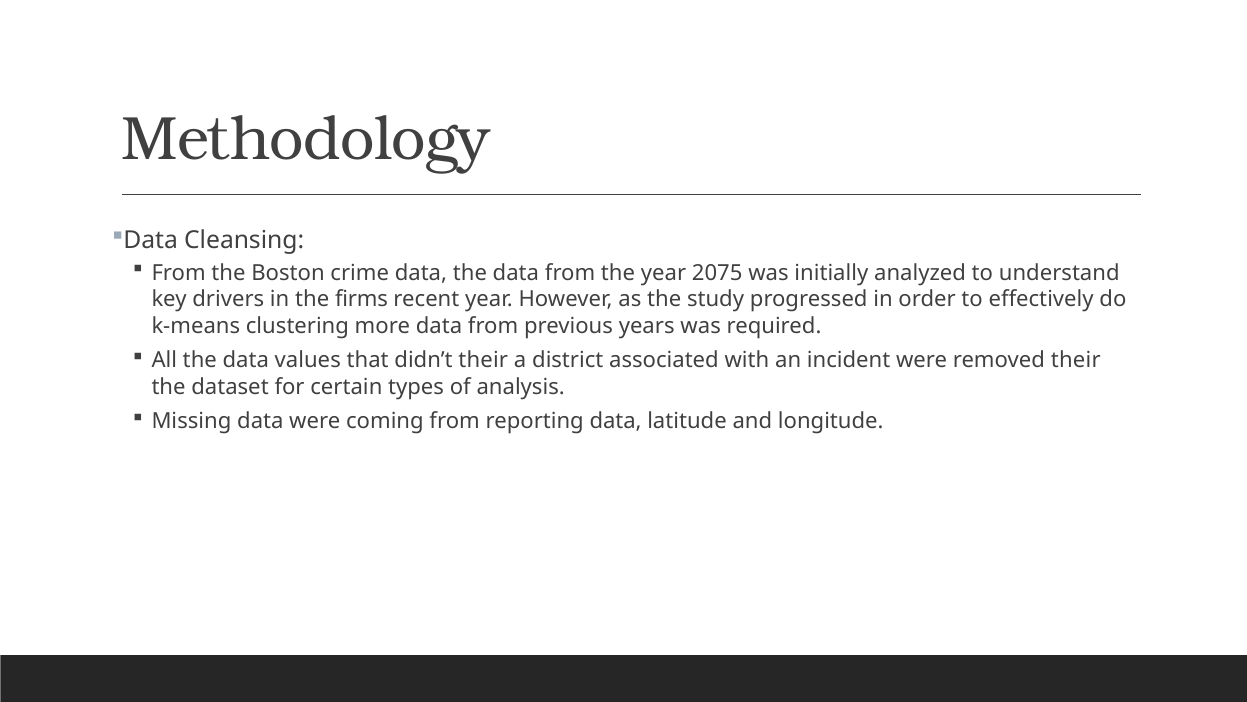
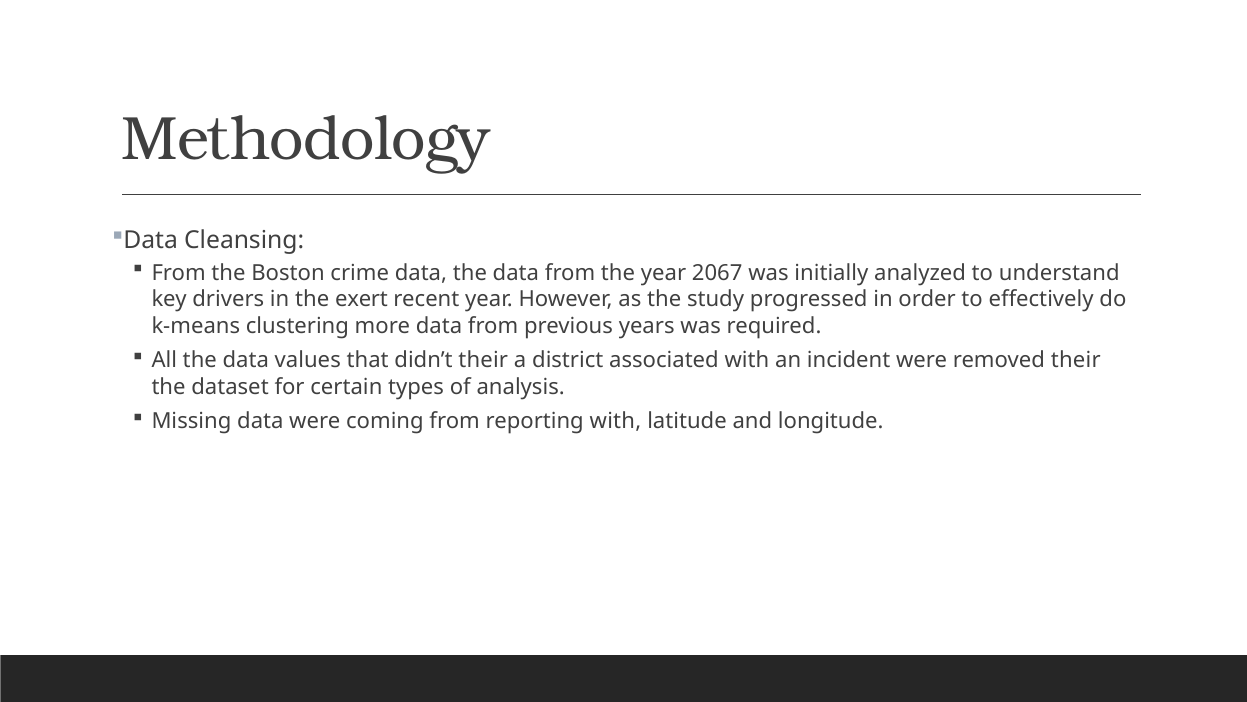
2075: 2075 -> 2067
firms: firms -> exert
reporting data: data -> with
